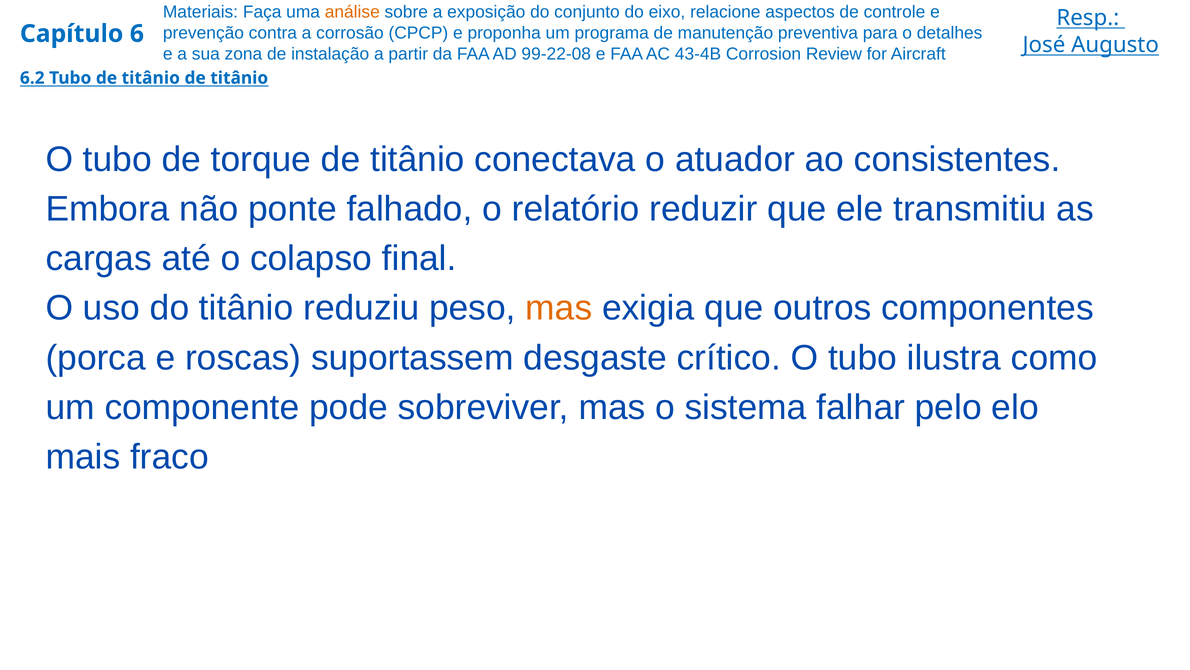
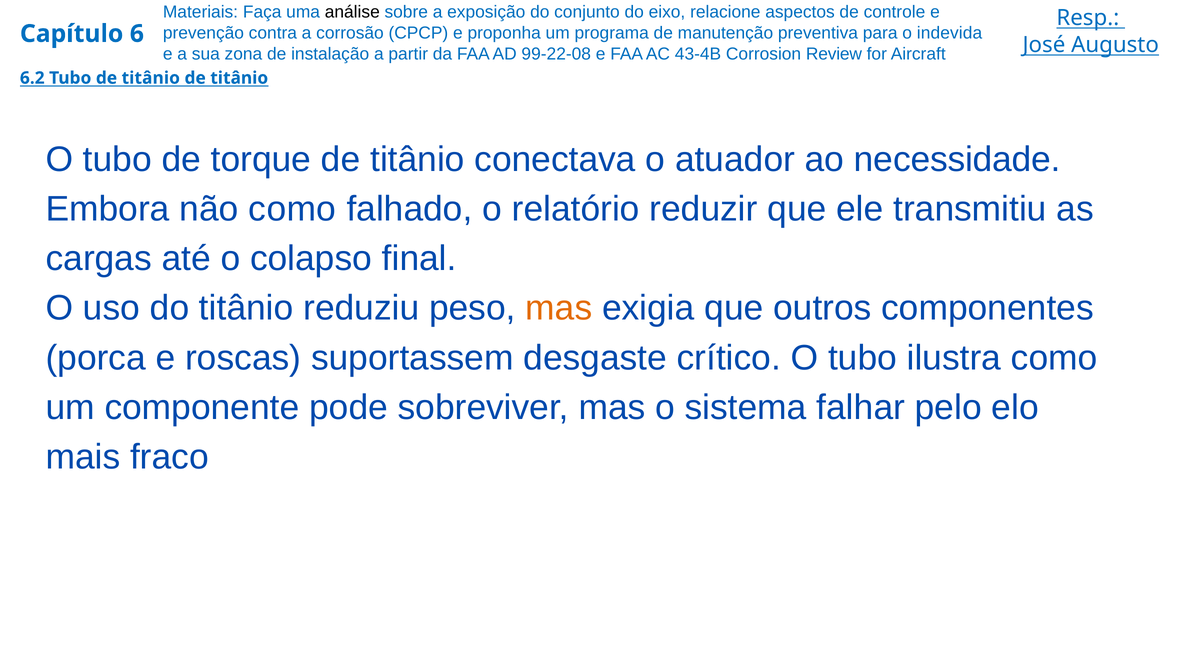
análise colour: orange -> black
detalhes: detalhes -> indevida
consistentes: consistentes -> necessidade
não ponte: ponte -> como
